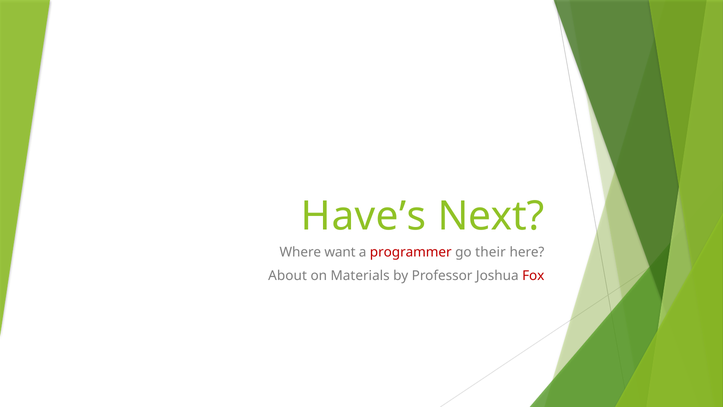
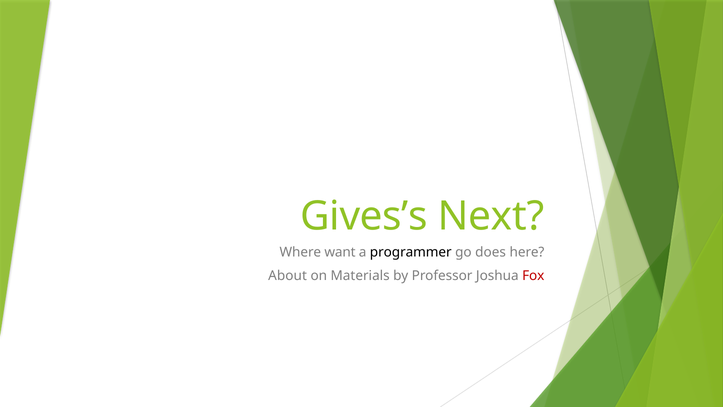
Have’s: Have’s -> Gives’s
programmer colour: red -> black
their: their -> does
